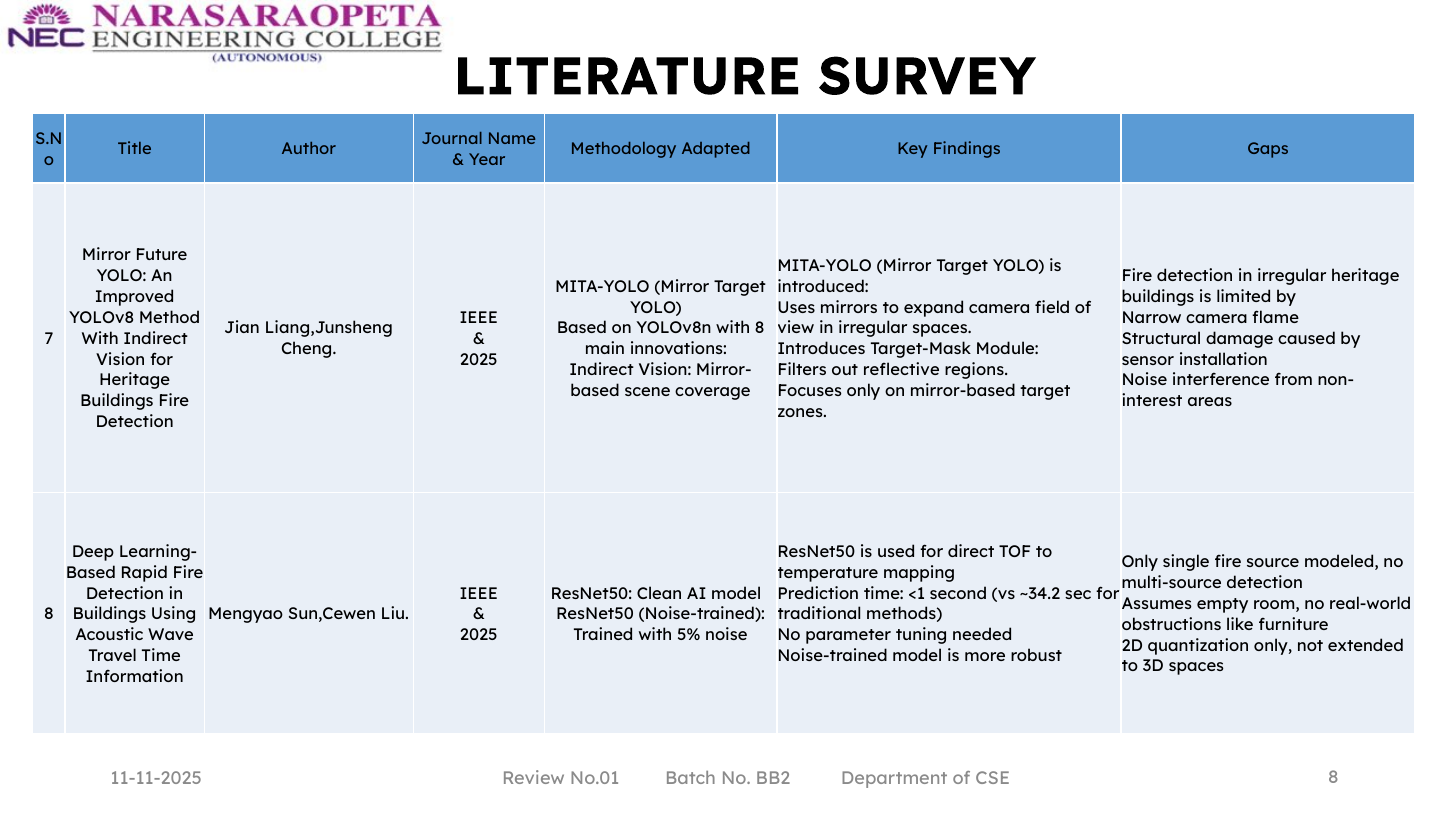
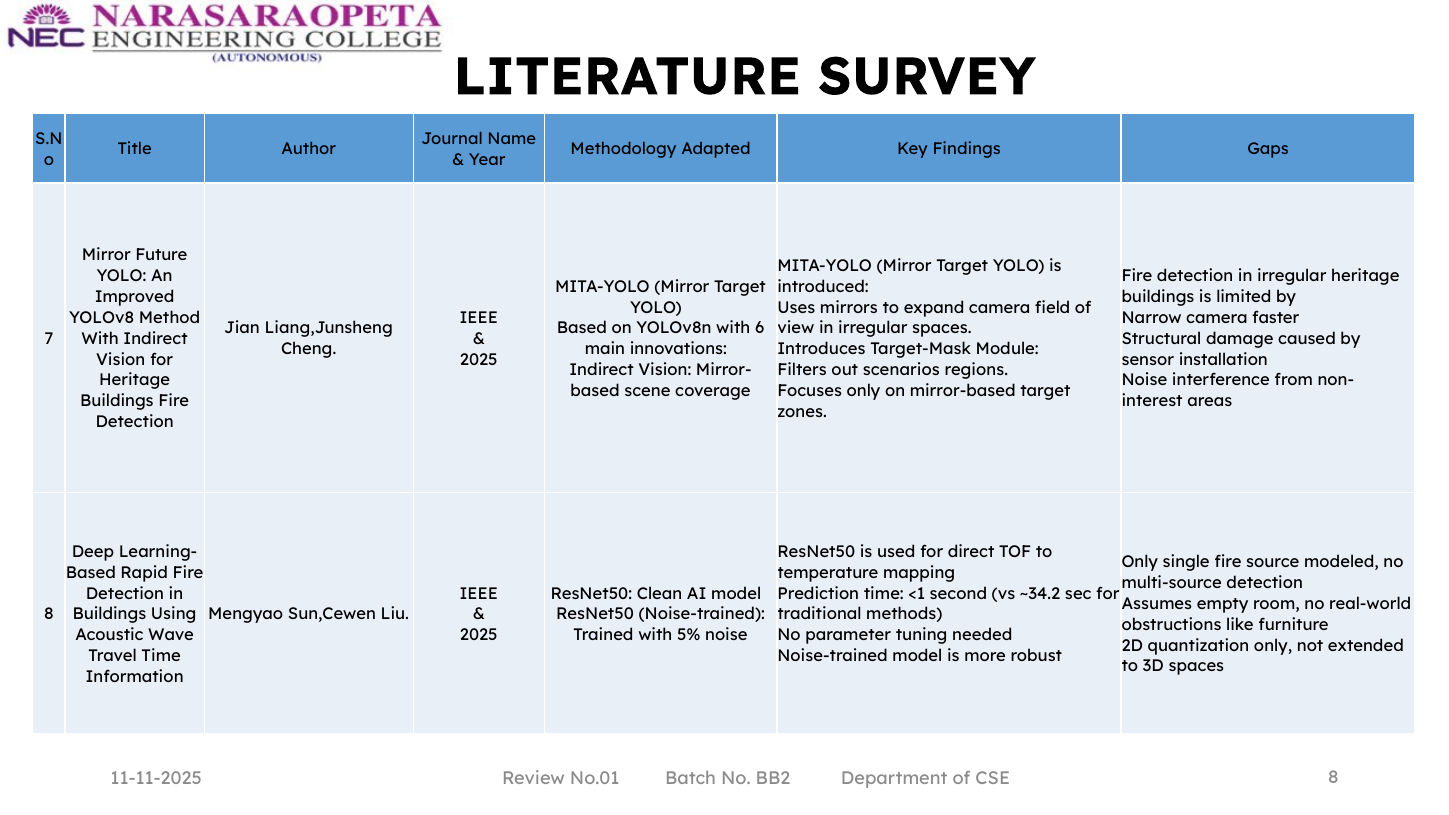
flame: flame -> faster
with 8: 8 -> 6
reflective: reflective -> scenarios
